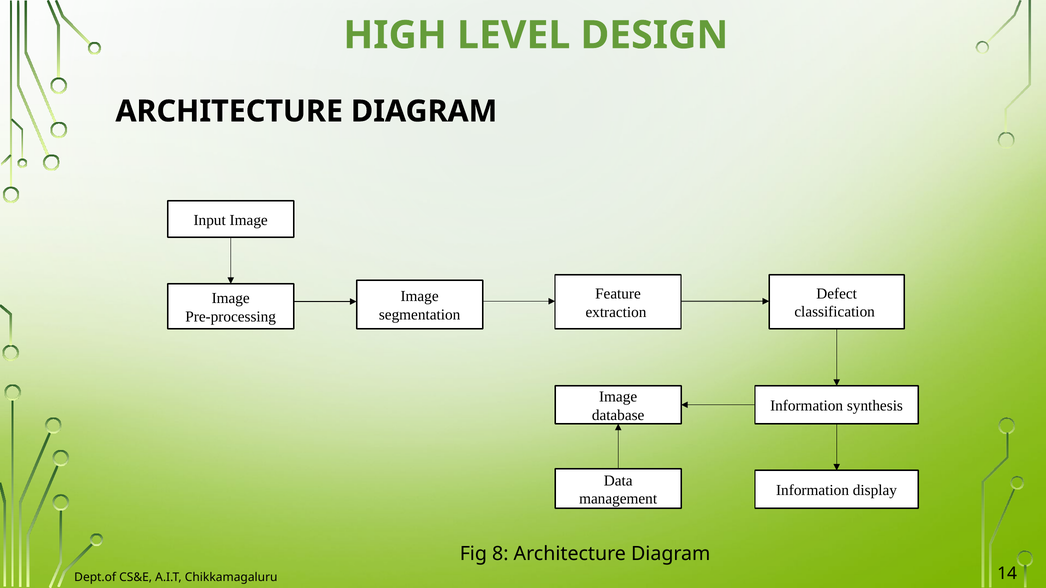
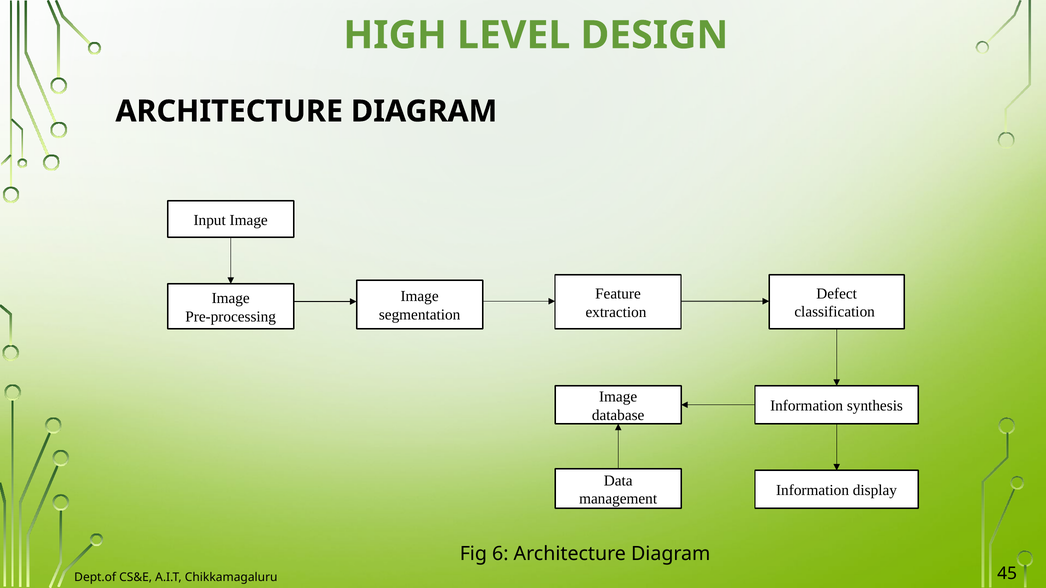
8: 8 -> 6
14: 14 -> 45
